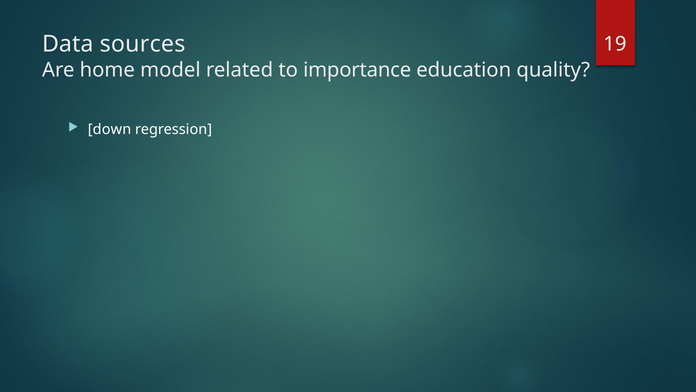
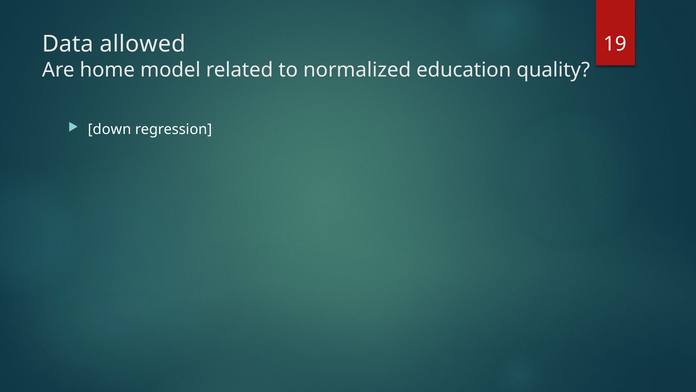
sources: sources -> allowed
importance: importance -> normalized
